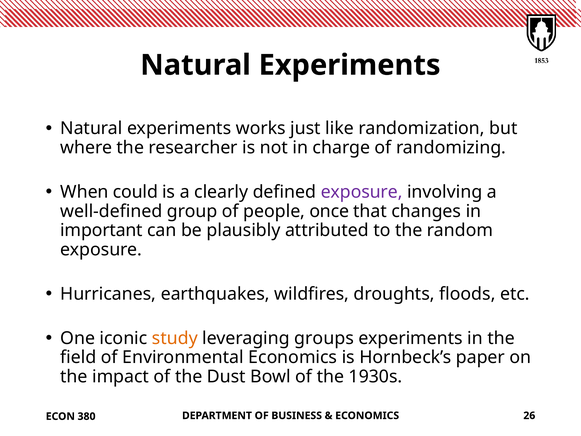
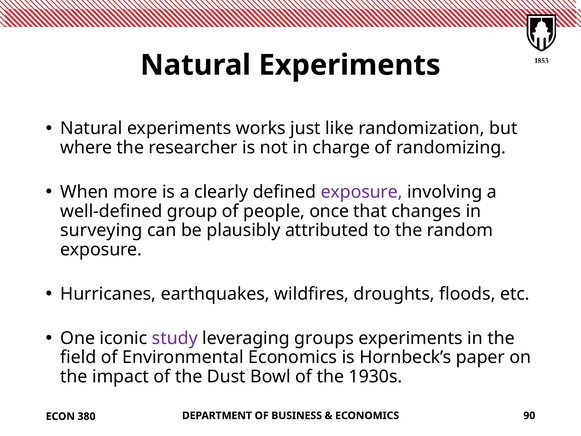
could: could -> more
important: important -> surveying
study colour: orange -> purple
26: 26 -> 90
